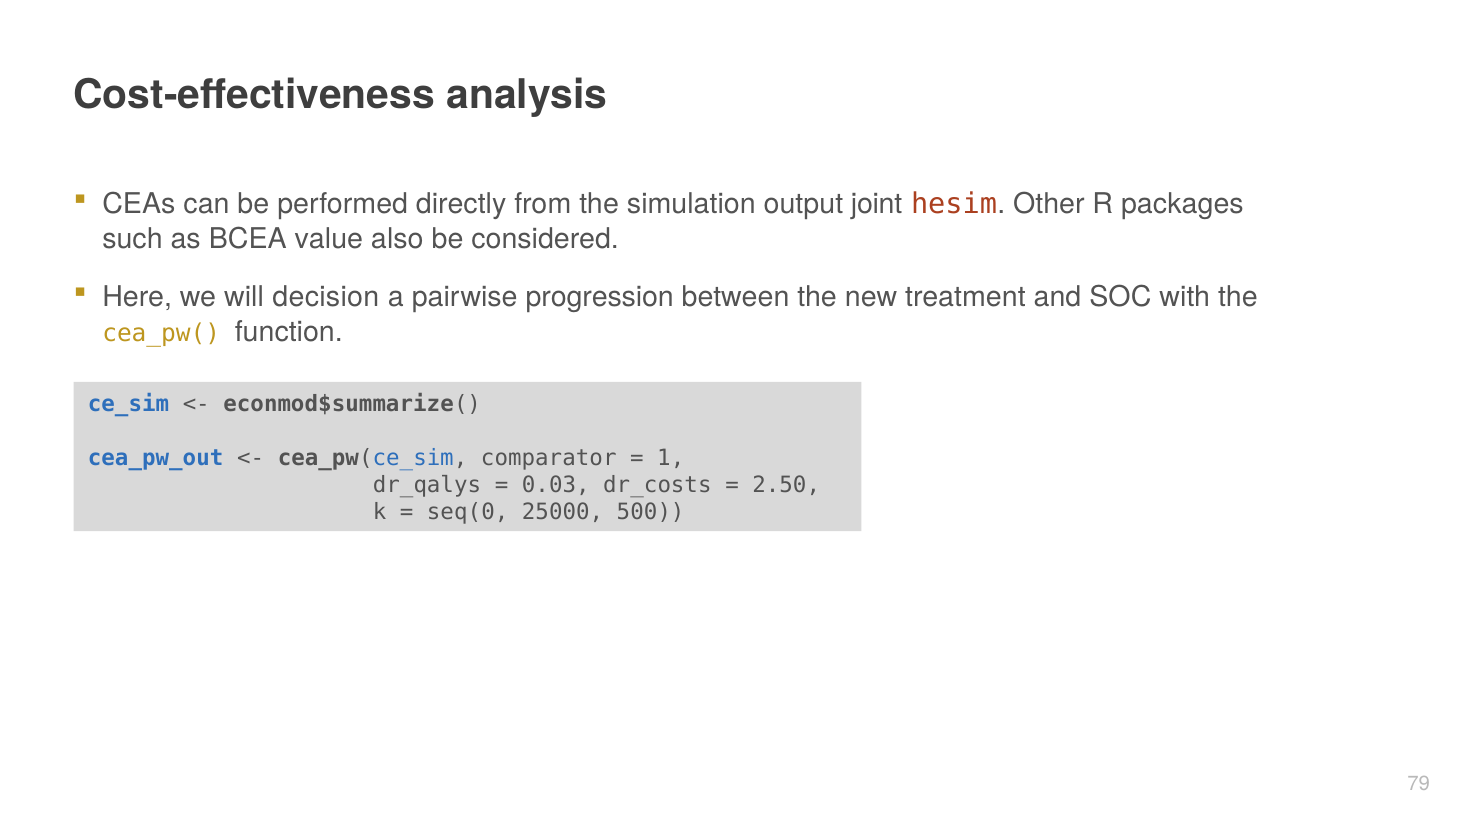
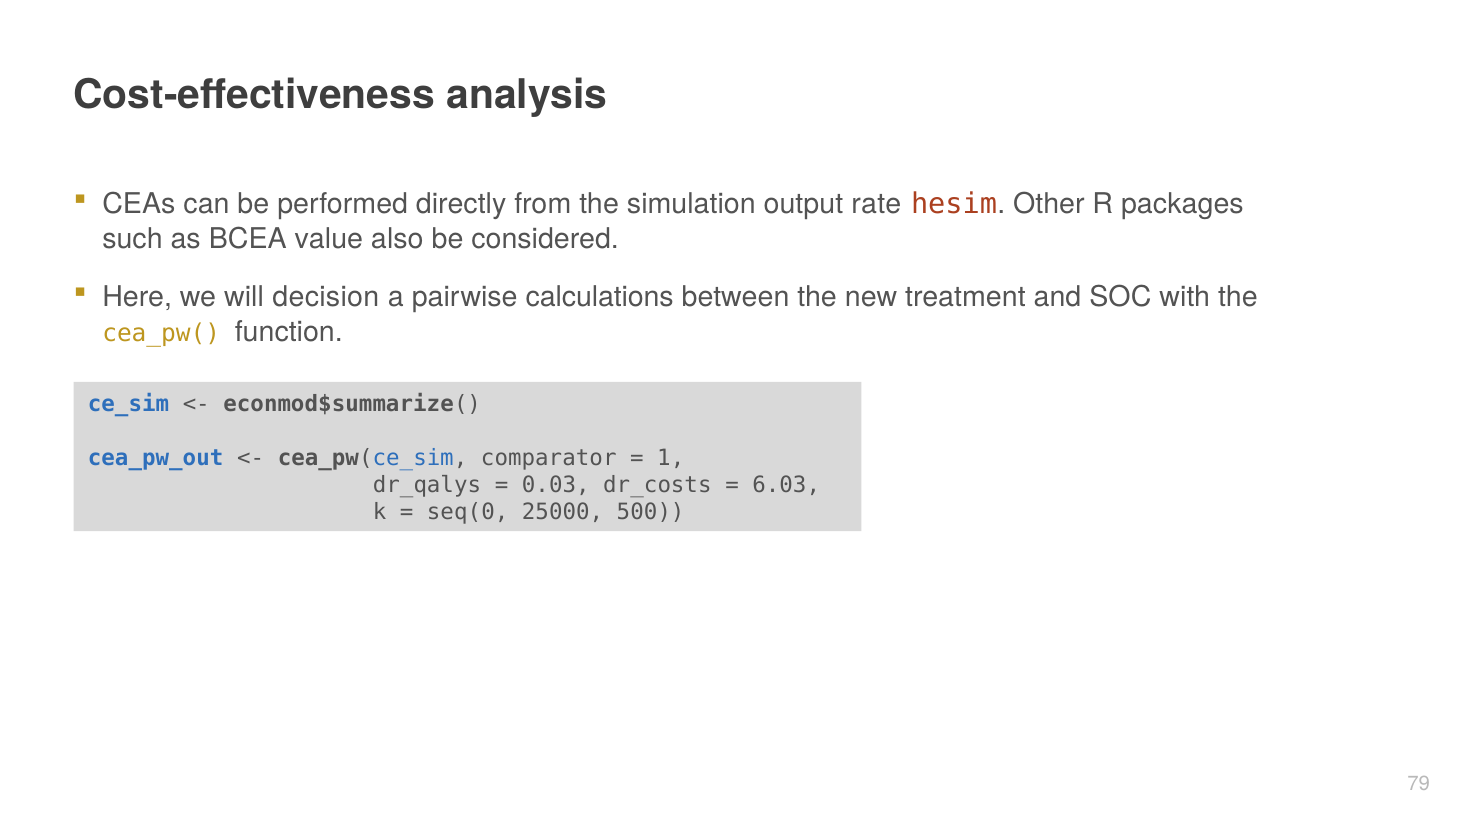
joint: joint -> rate
progression: progression -> calculations
2.50: 2.50 -> 6.03
